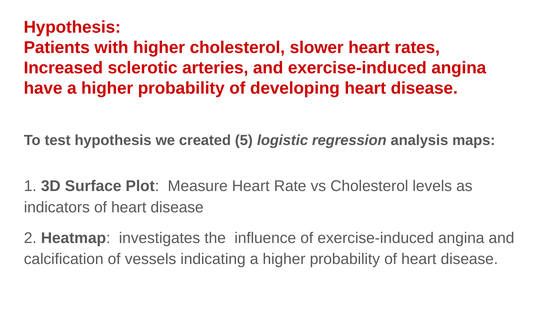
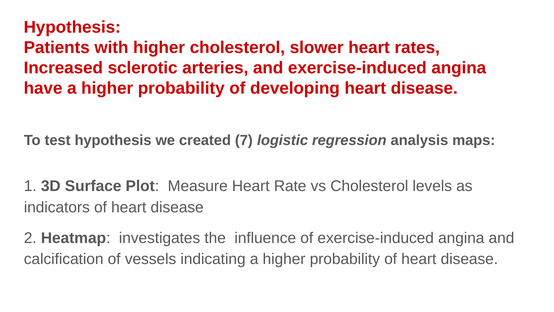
5: 5 -> 7
